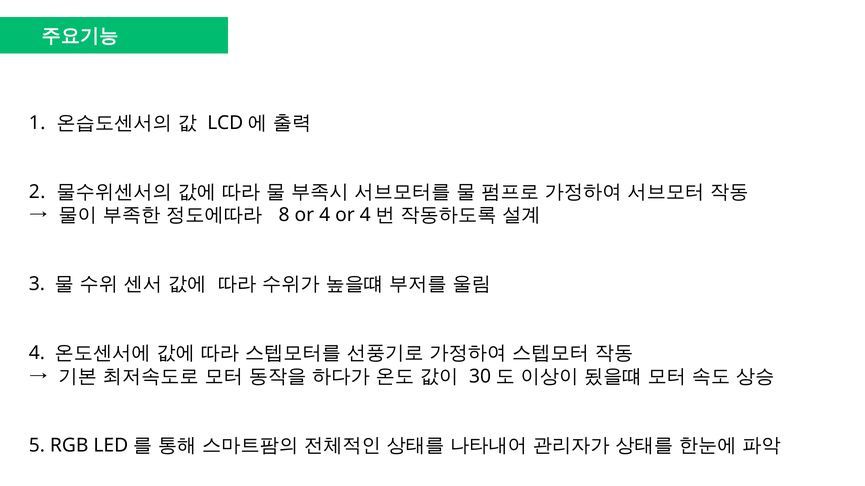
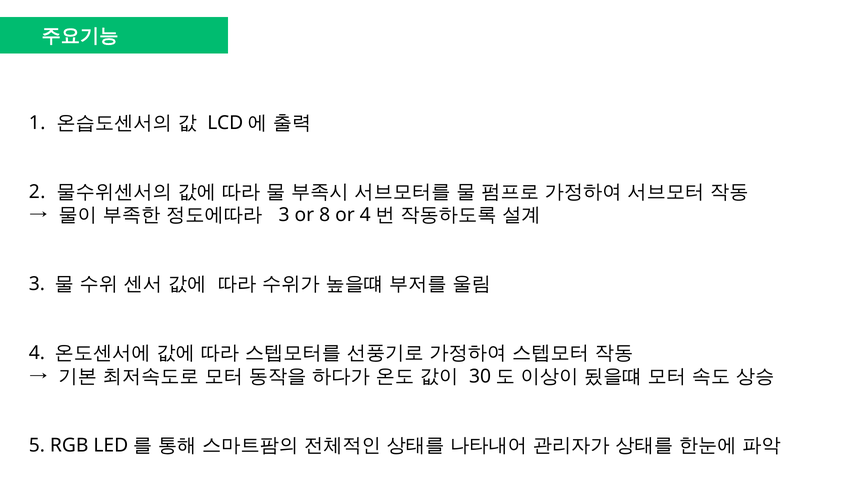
8 at (284, 215): 8 -> 3
4 at (325, 215): 4 -> 8
